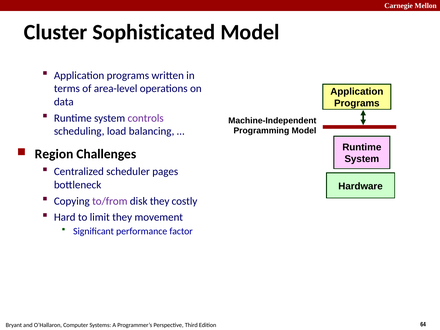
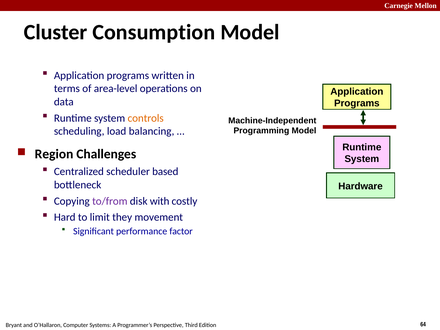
Sophisticated: Sophisticated -> Consumption
controls colour: purple -> orange
pages: pages -> based
disk they: they -> with
